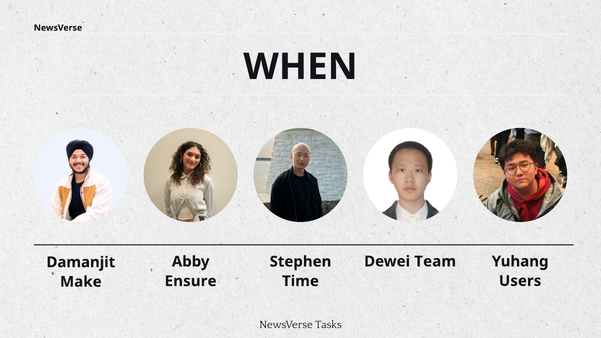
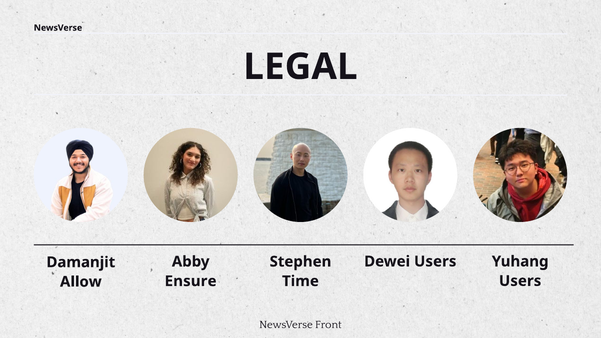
WHEN: WHEN -> LEGAL
Dewei Team: Team -> Users
Make: Make -> Allow
Tasks: Tasks -> Front
